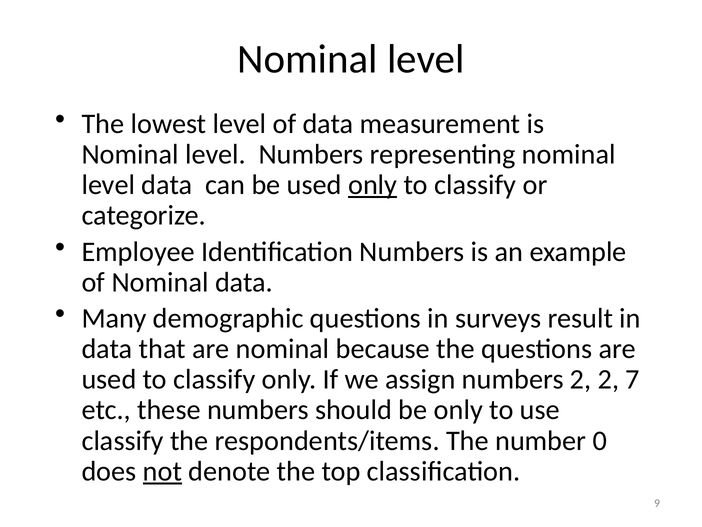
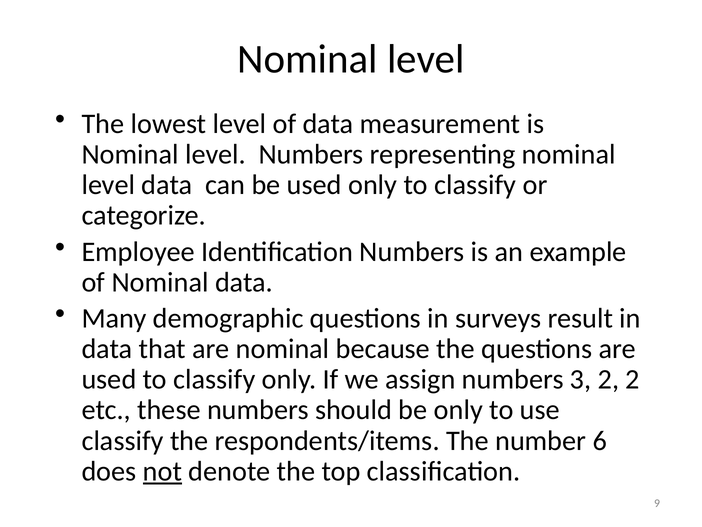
only at (373, 185) underline: present -> none
numbers 2: 2 -> 3
2 7: 7 -> 2
0: 0 -> 6
